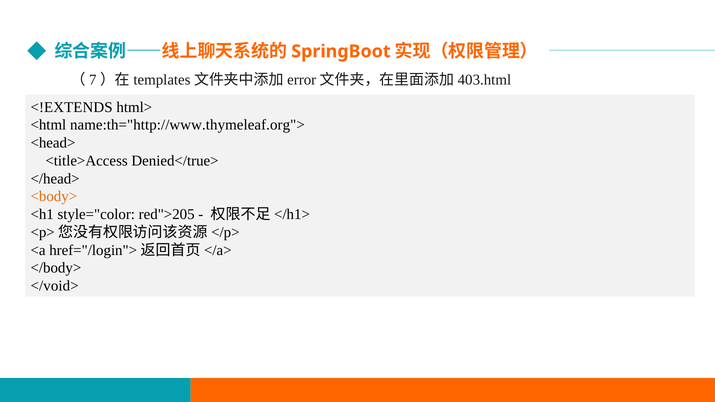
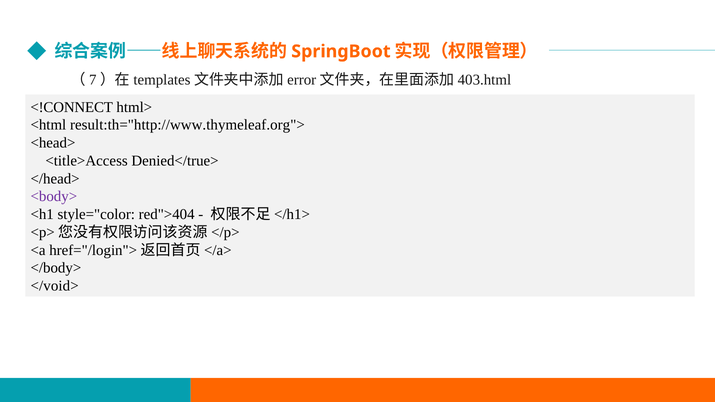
<!EXTENDS: <!EXTENDS -> <!CONNECT
name:th="http://www.thymeleaf.org">: name:th="http://www.thymeleaf.org"> -> result:th="http://www.thymeleaf.org">
<body> colour: orange -> purple
red">205: red">205 -> red">404
